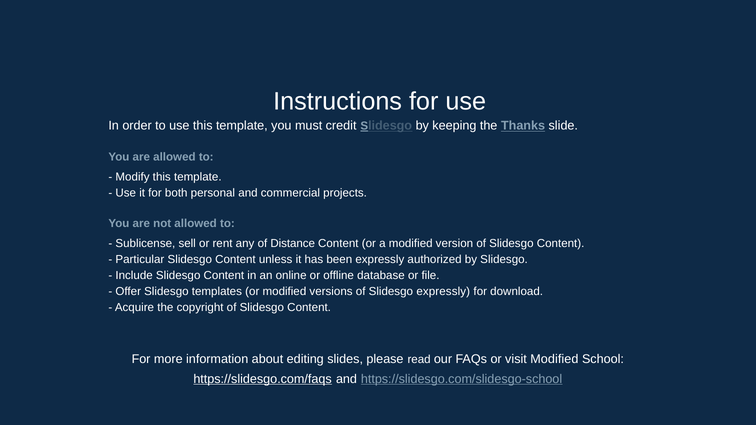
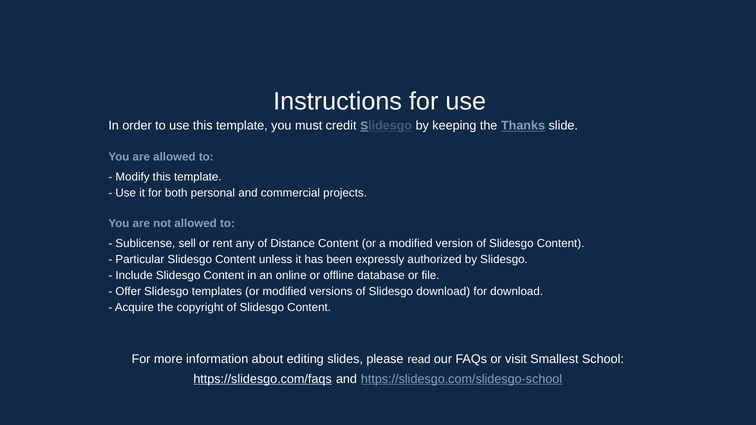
Slidesgo expressly: expressly -> download
visit Modified: Modified -> Smallest
